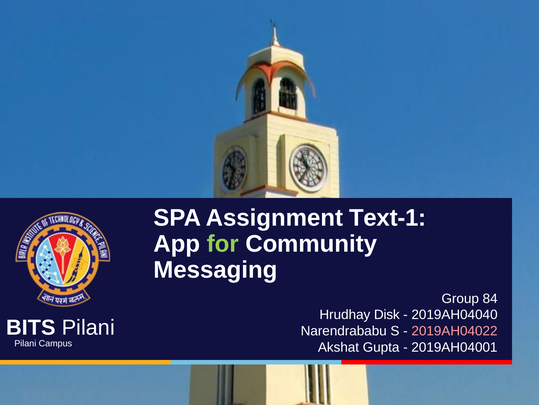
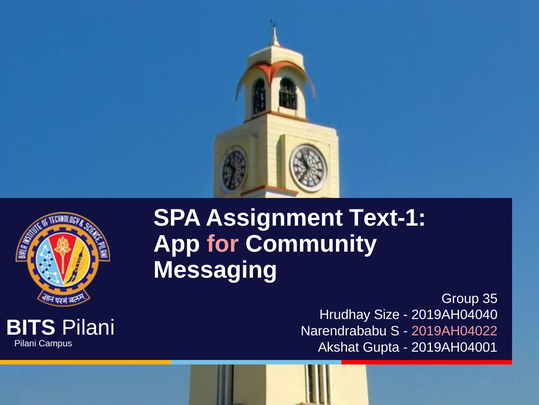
for colour: light green -> pink
84: 84 -> 35
Disk: Disk -> Size
